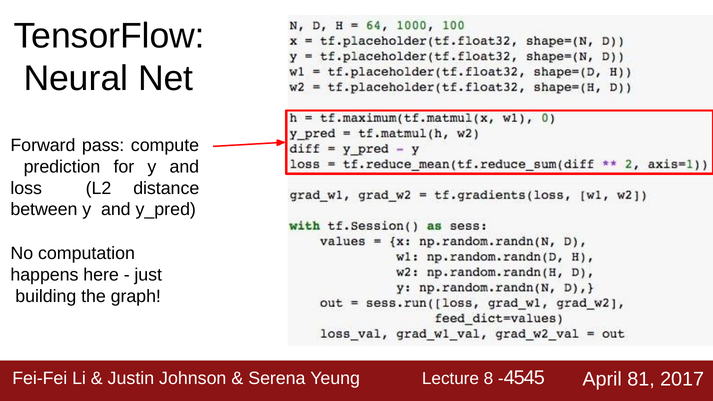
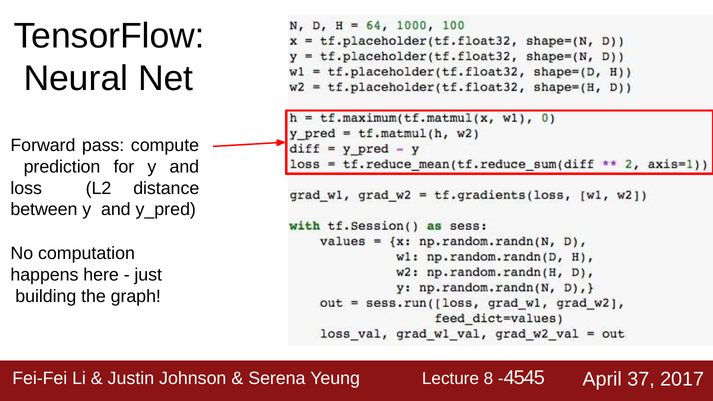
81: 81 -> 37
